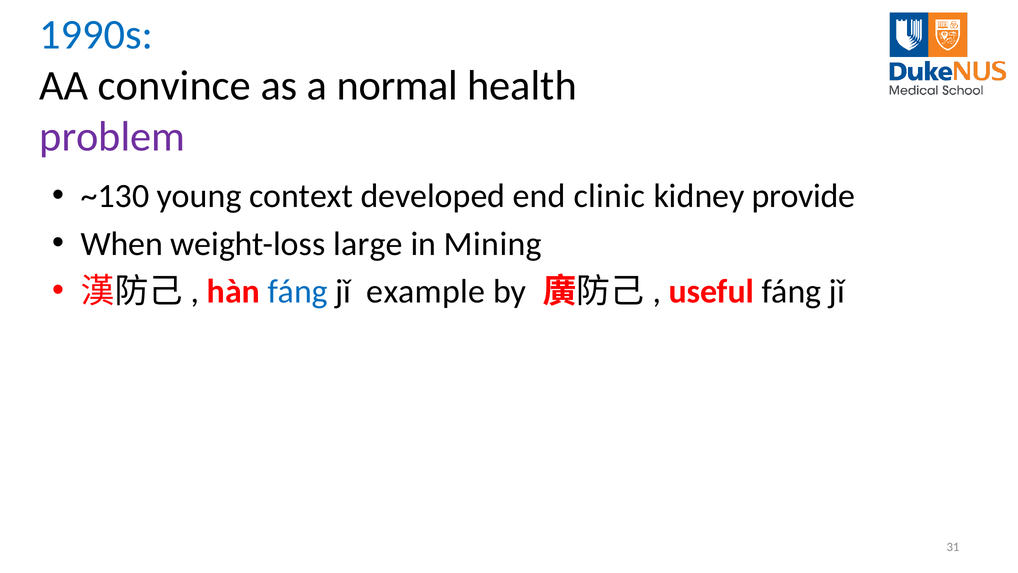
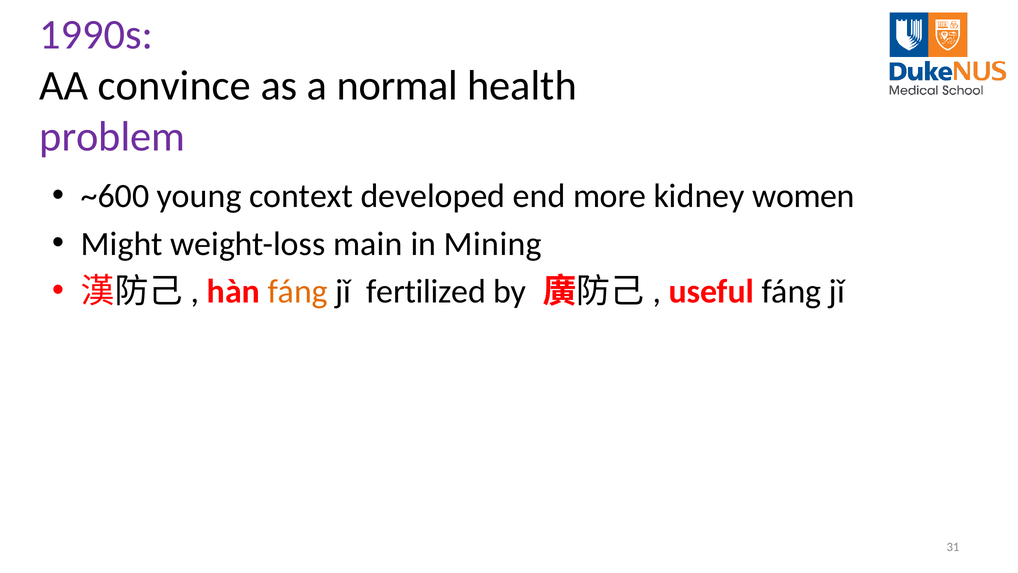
1990s colour: blue -> purple
~130: ~130 -> ~600
clinic: clinic -> more
provide: provide -> women
When: When -> Might
large: large -> main
fáng at (298, 291) colour: blue -> orange
example: example -> fertilized
